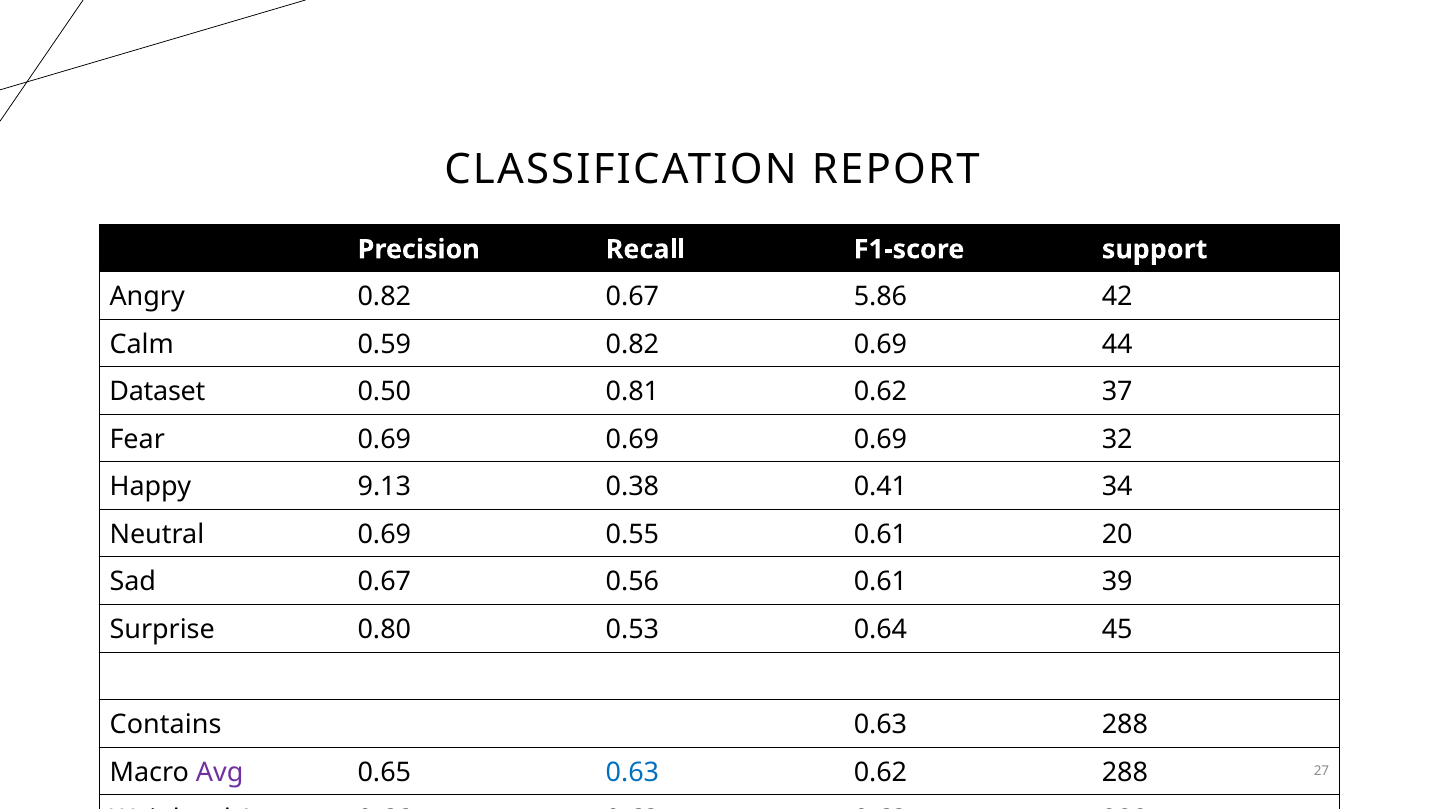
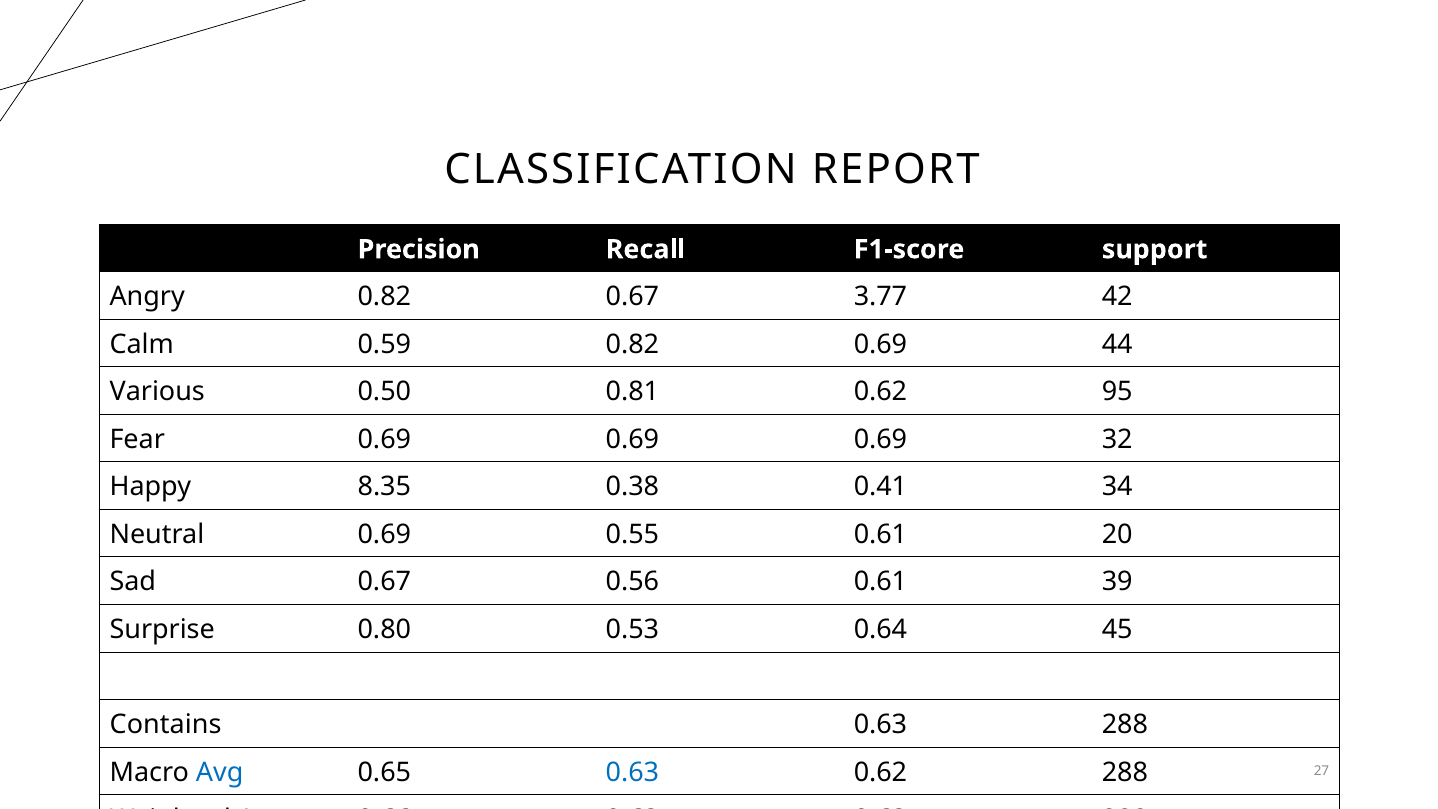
5.86: 5.86 -> 3.77
Dataset: Dataset -> Various
37: 37 -> 95
9.13: 9.13 -> 8.35
Avg at (220, 772) colour: purple -> blue
